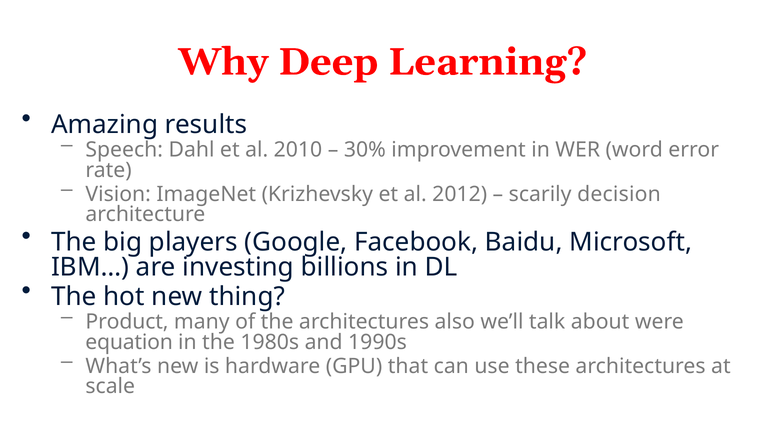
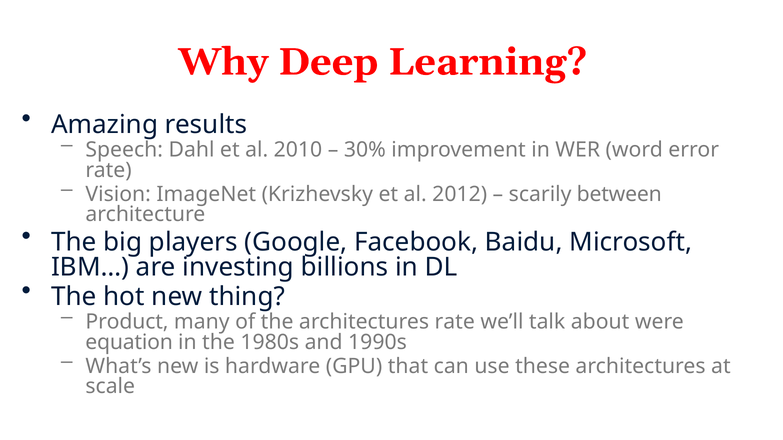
decision: decision -> between
architectures also: also -> rate
